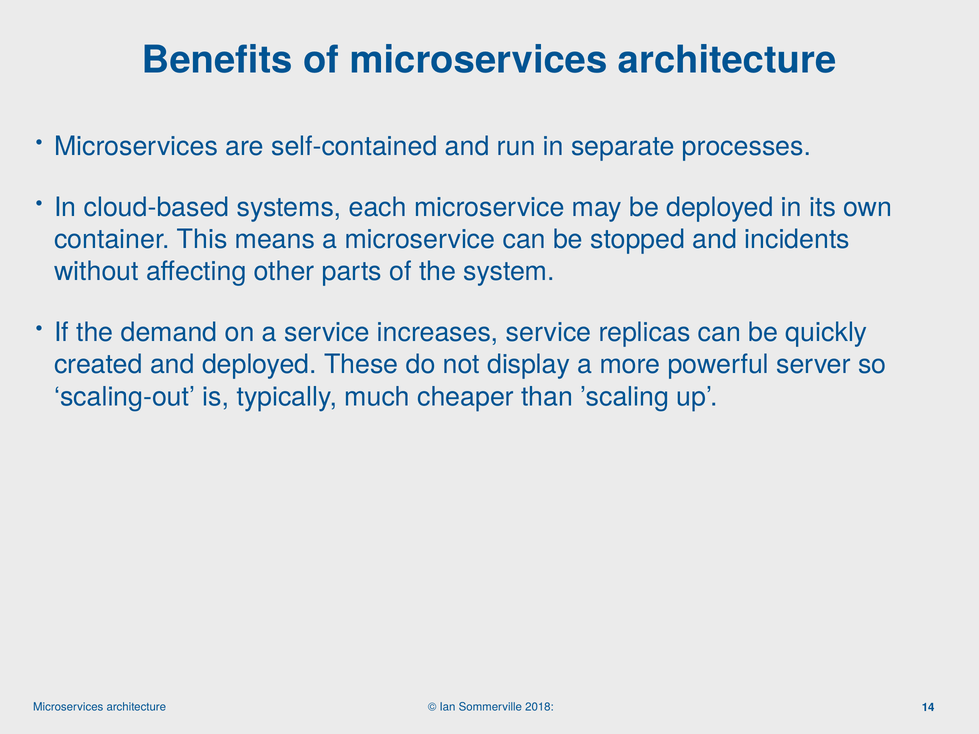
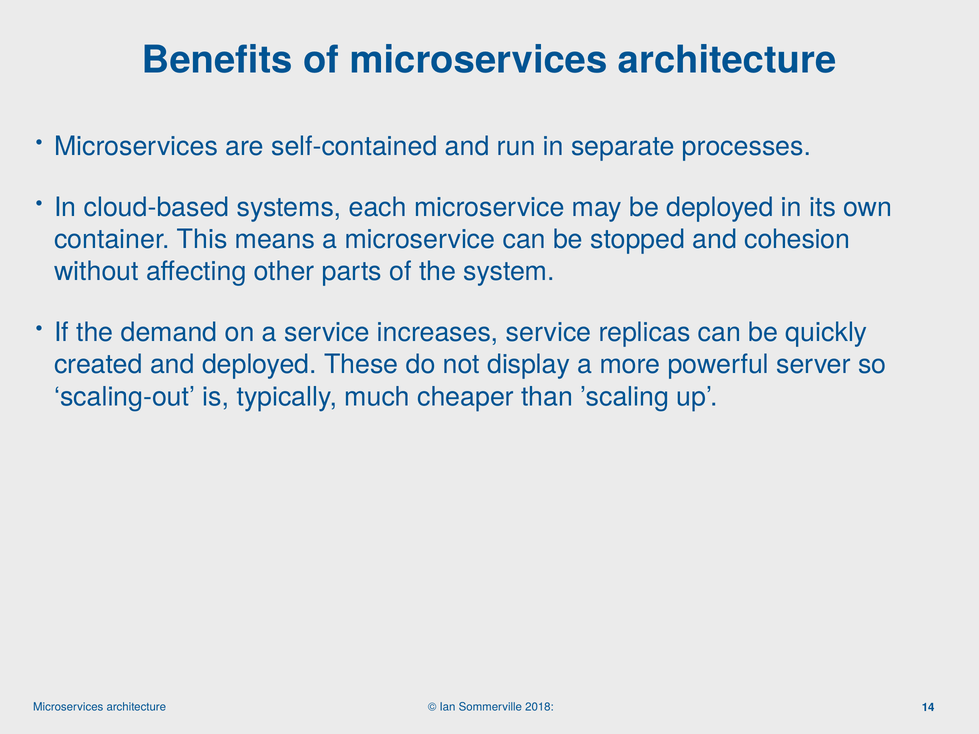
incidents: incidents -> cohesion
